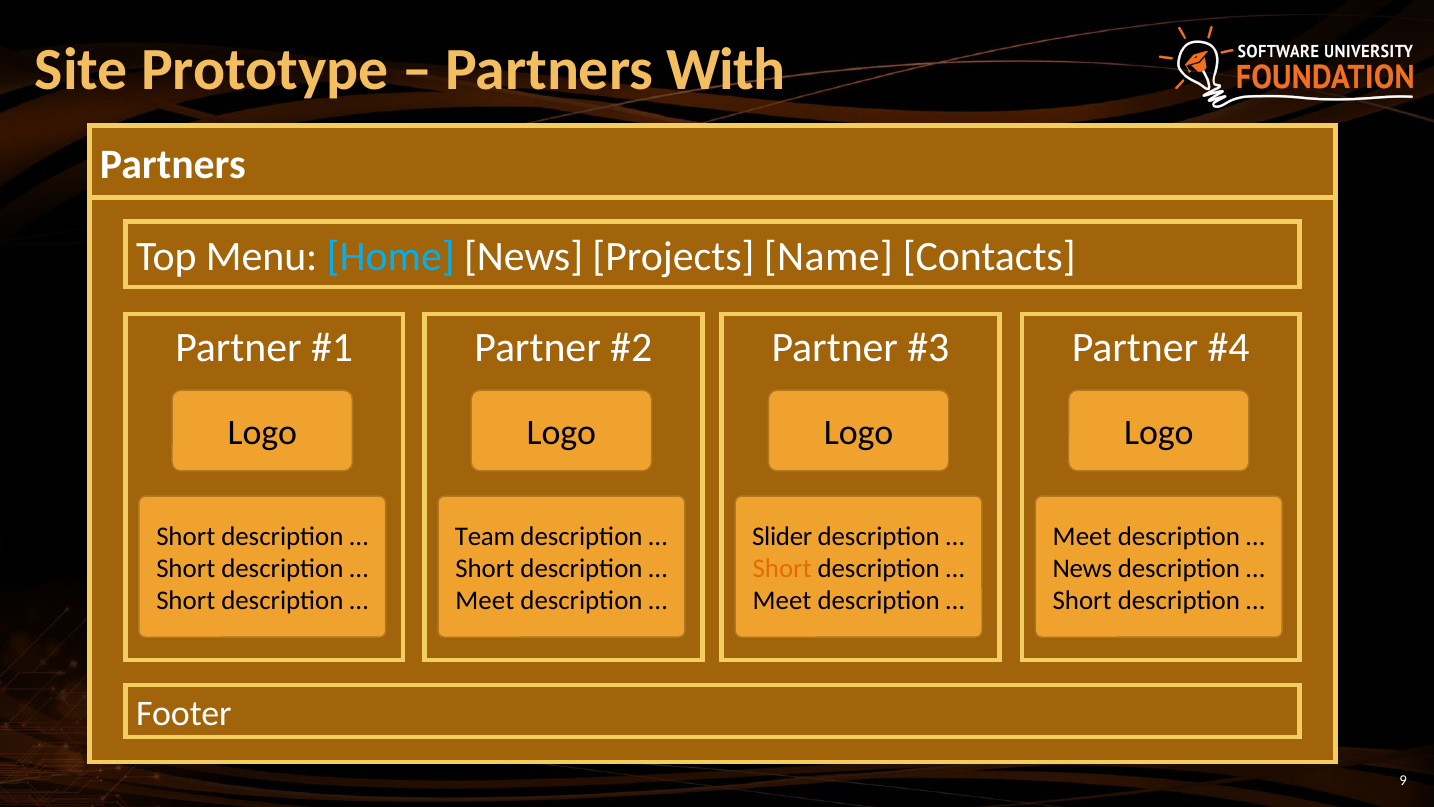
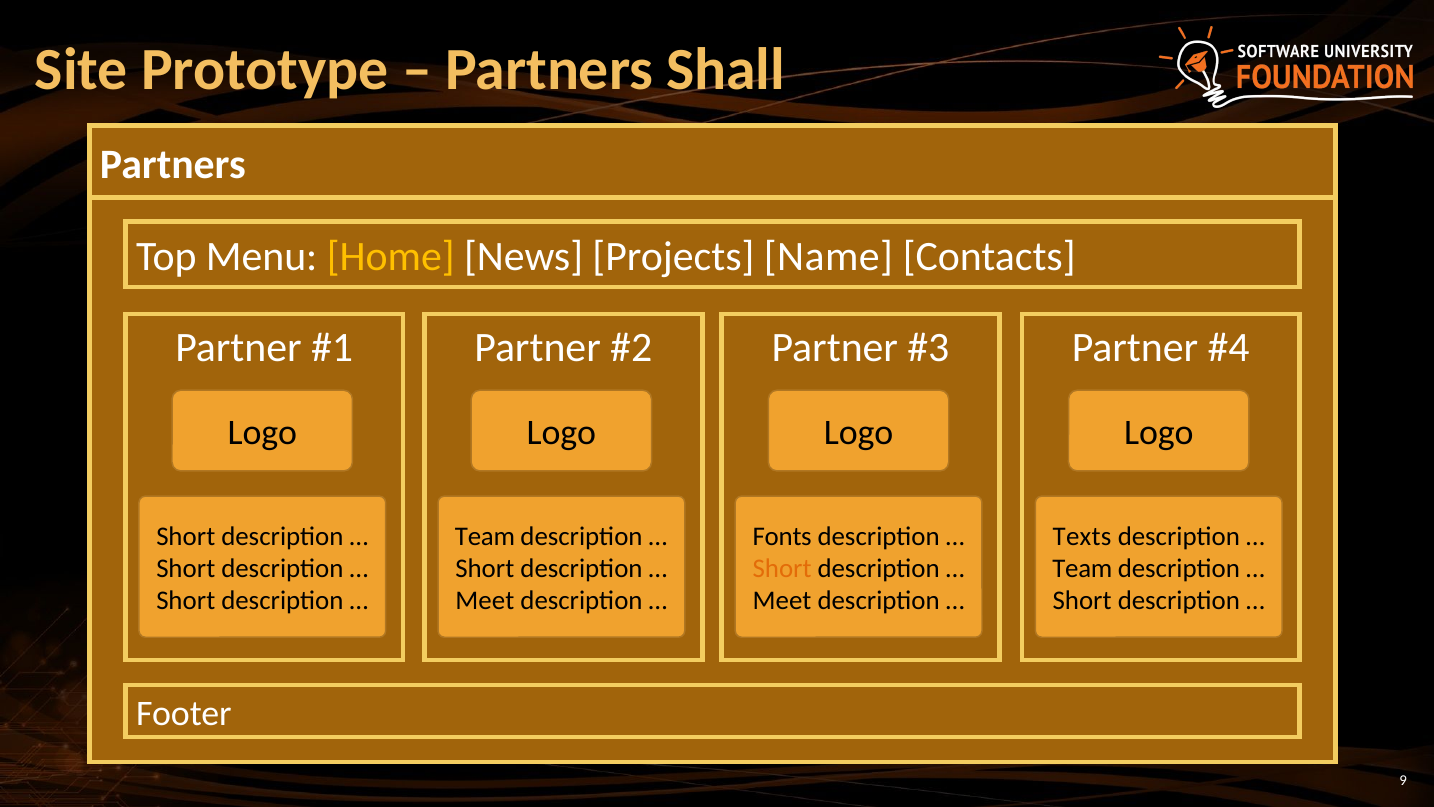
With: With -> Shall
Home colour: light blue -> yellow
Slider: Slider -> Fonts
Meet at (1082, 536): Meet -> Texts
News at (1082, 568): News -> Team
